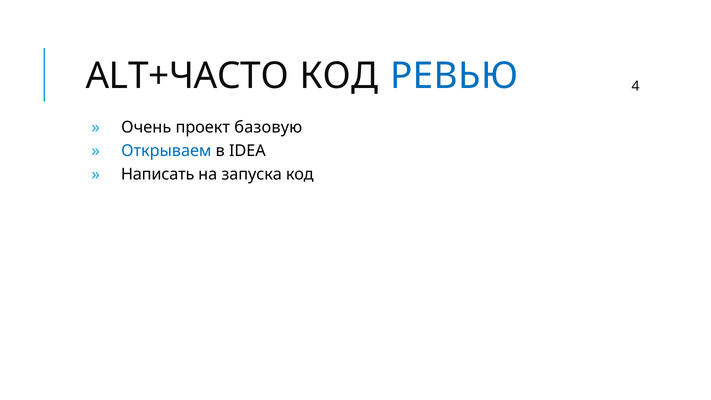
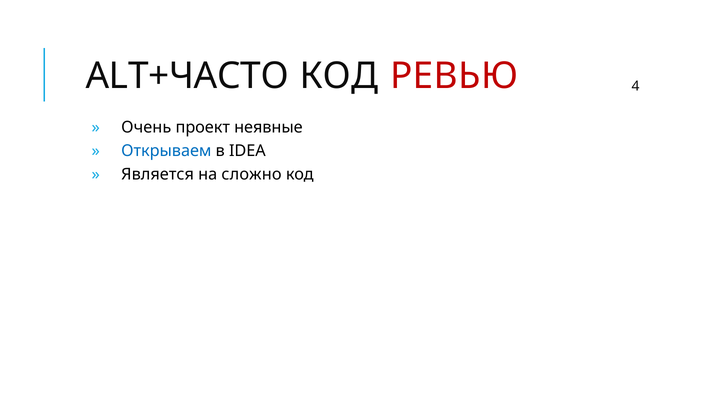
РЕВЬЮ colour: blue -> red
базовую: базовую -> неявные
Написать: Написать -> Является
запуска: запуска -> сложно
